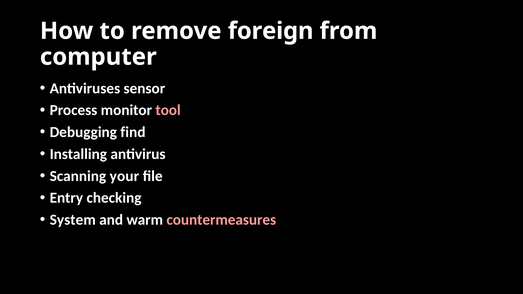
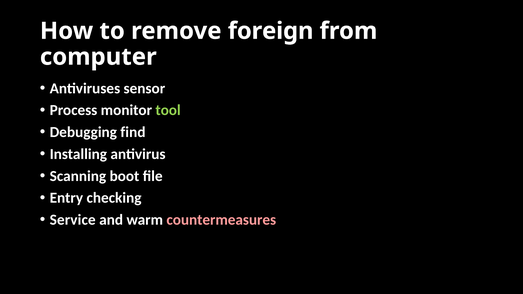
tool colour: pink -> light green
your: your -> boot
System: System -> Service
